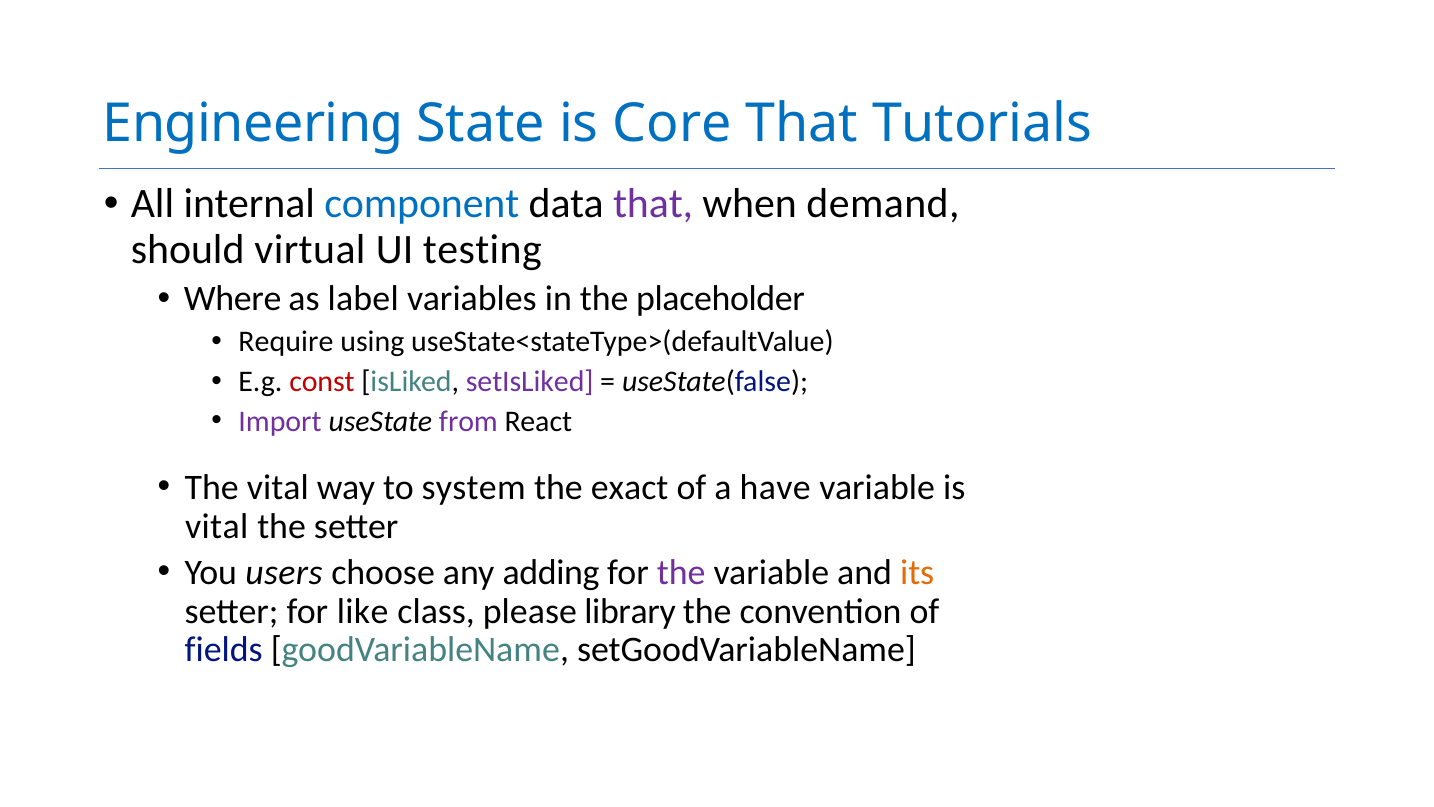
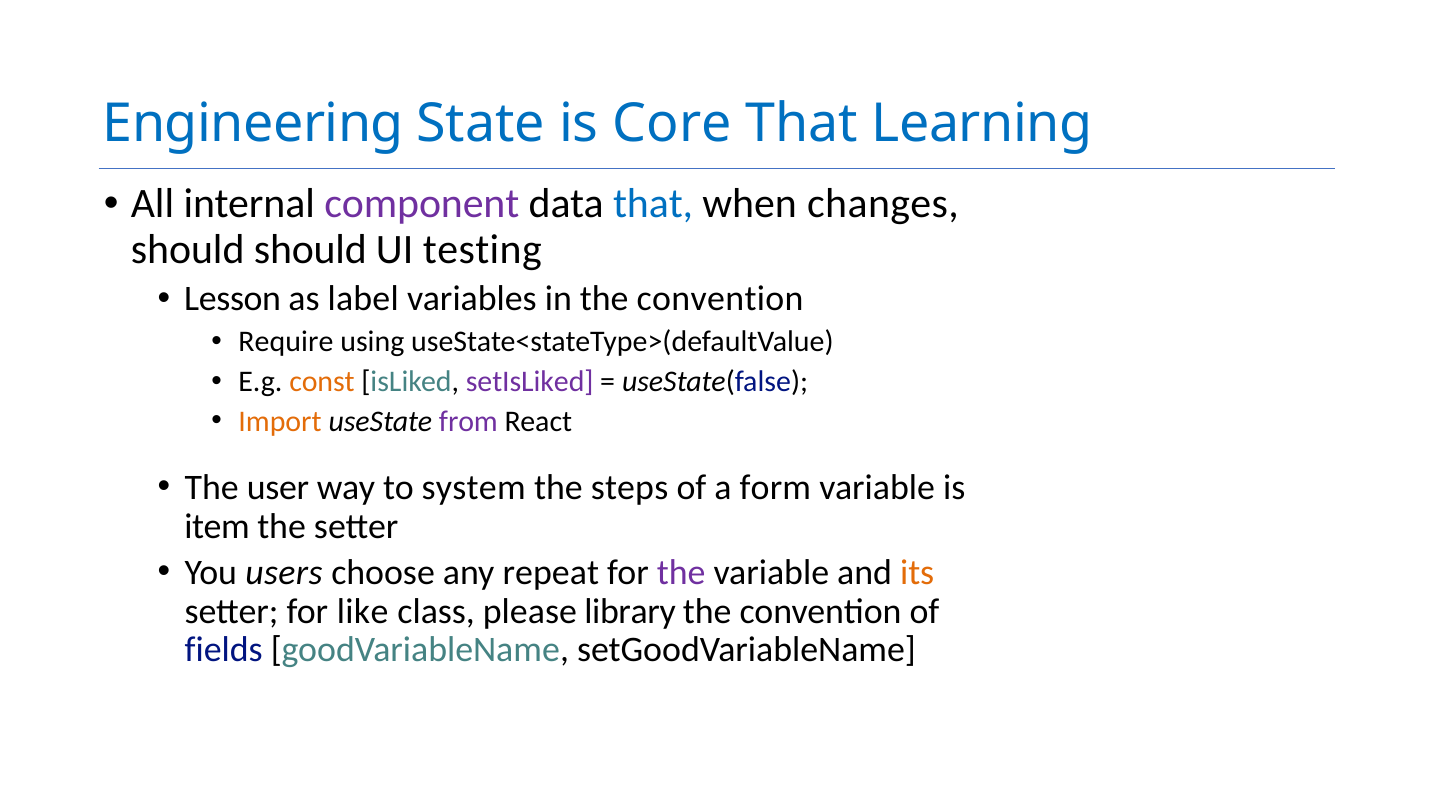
Tutorials: Tutorials -> Learning
component colour: blue -> purple
that at (653, 204) colour: purple -> blue
demand: demand -> changes
should virtual: virtual -> should
Where: Where -> Lesson
in the placeholder: placeholder -> convention
const colour: red -> orange
Import colour: purple -> orange
The vital: vital -> user
exact: exact -> steps
have: have -> form
vital at (217, 526): vital -> item
adding: adding -> repeat
